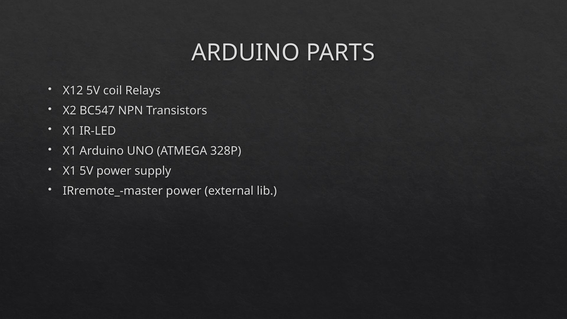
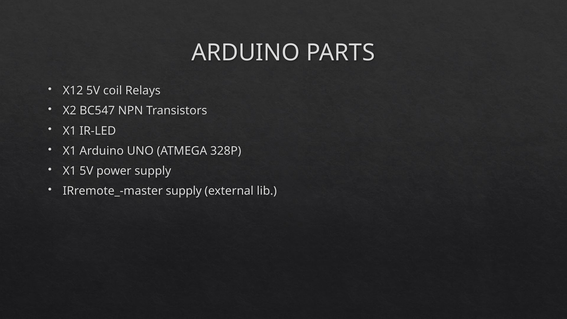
IRremote_-master power: power -> supply
